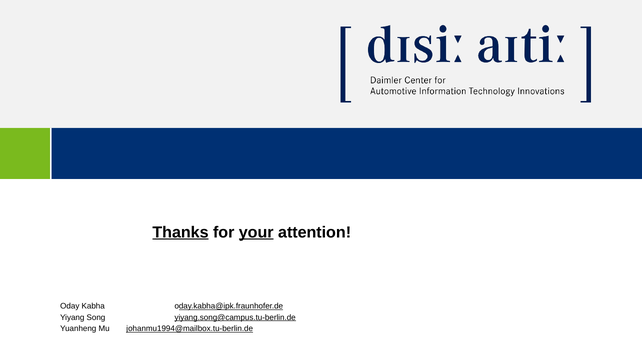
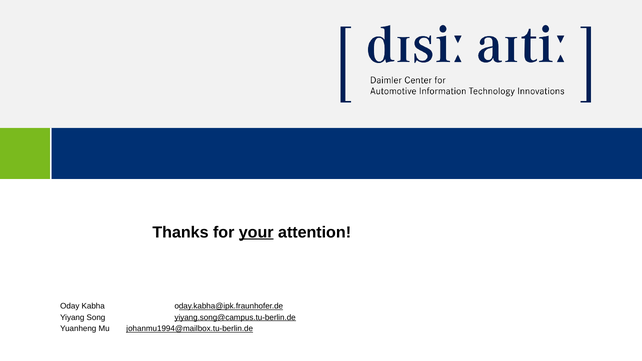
Thanks underline: present -> none
